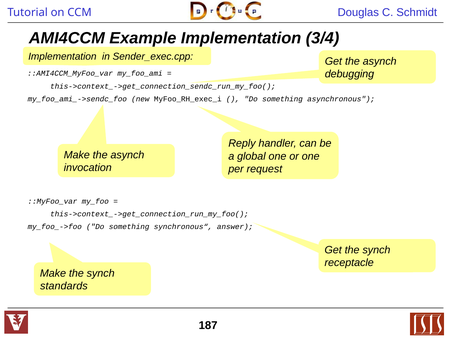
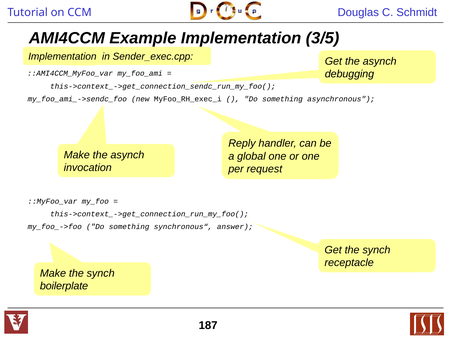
3/4: 3/4 -> 3/5
standards: standards -> boilerplate
